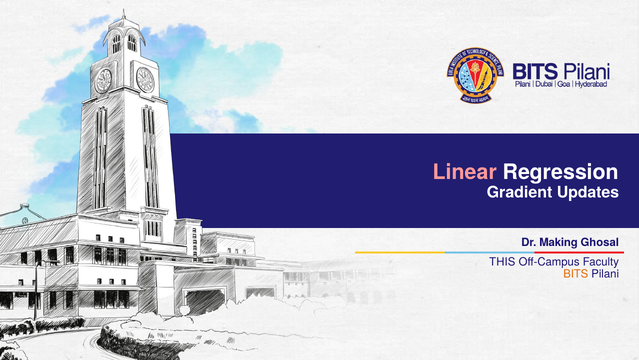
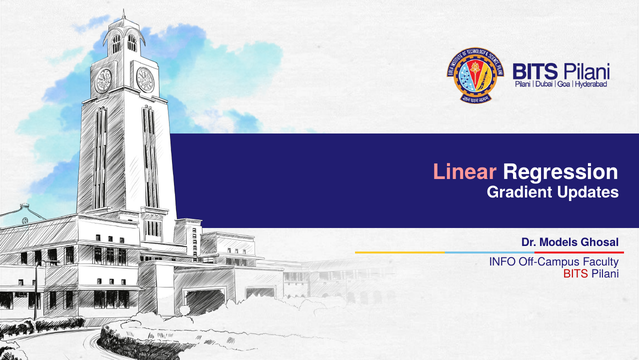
Making: Making -> Models
THIS: THIS -> INFO
BITS colour: orange -> red
